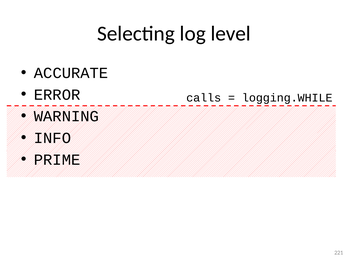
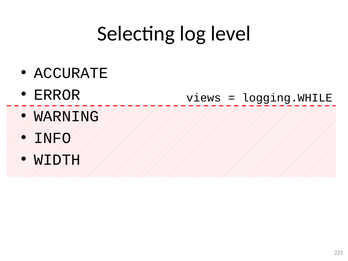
calls: calls -> views
PRIME: PRIME -> WIDTH
